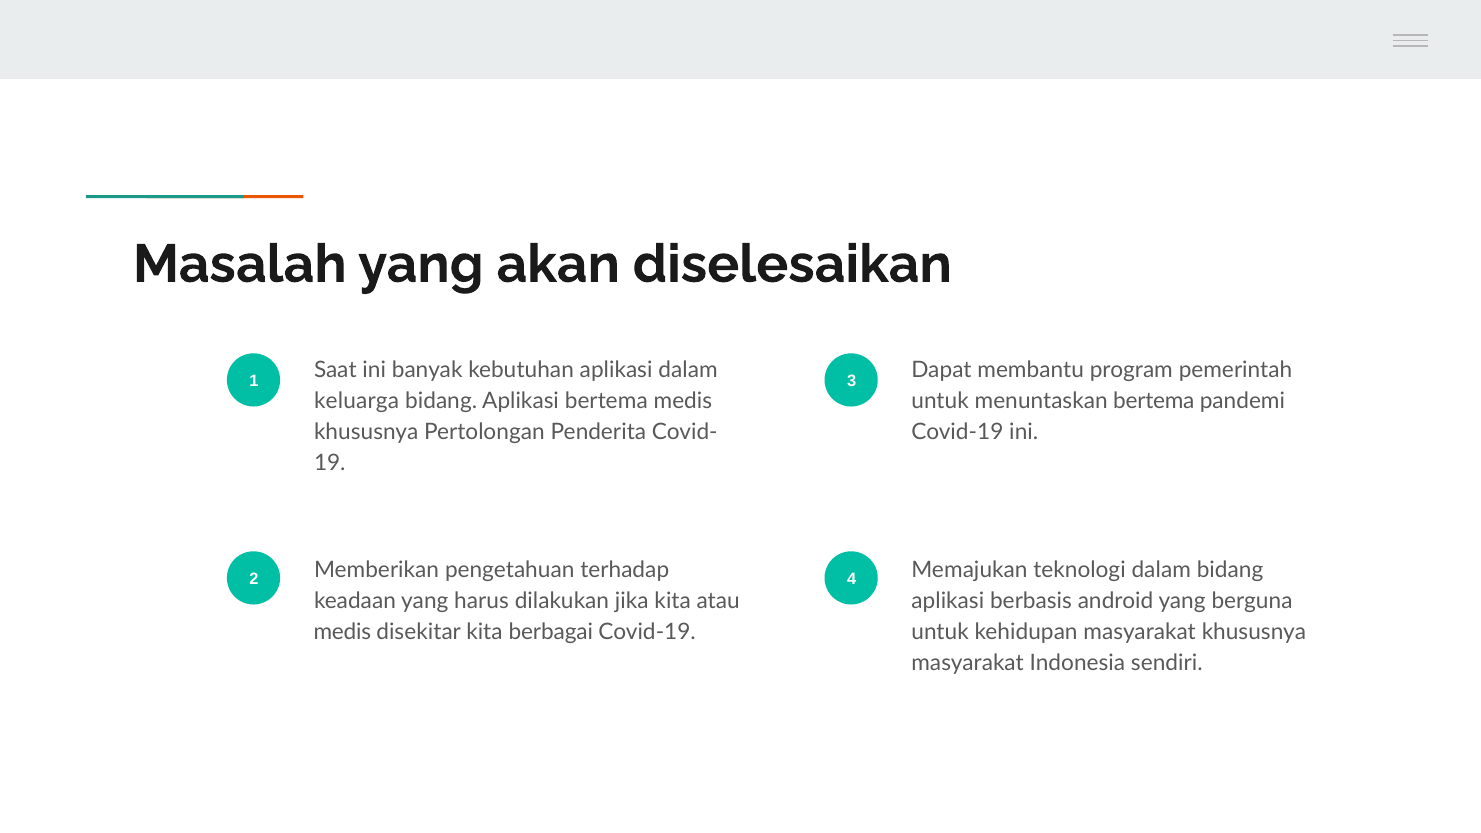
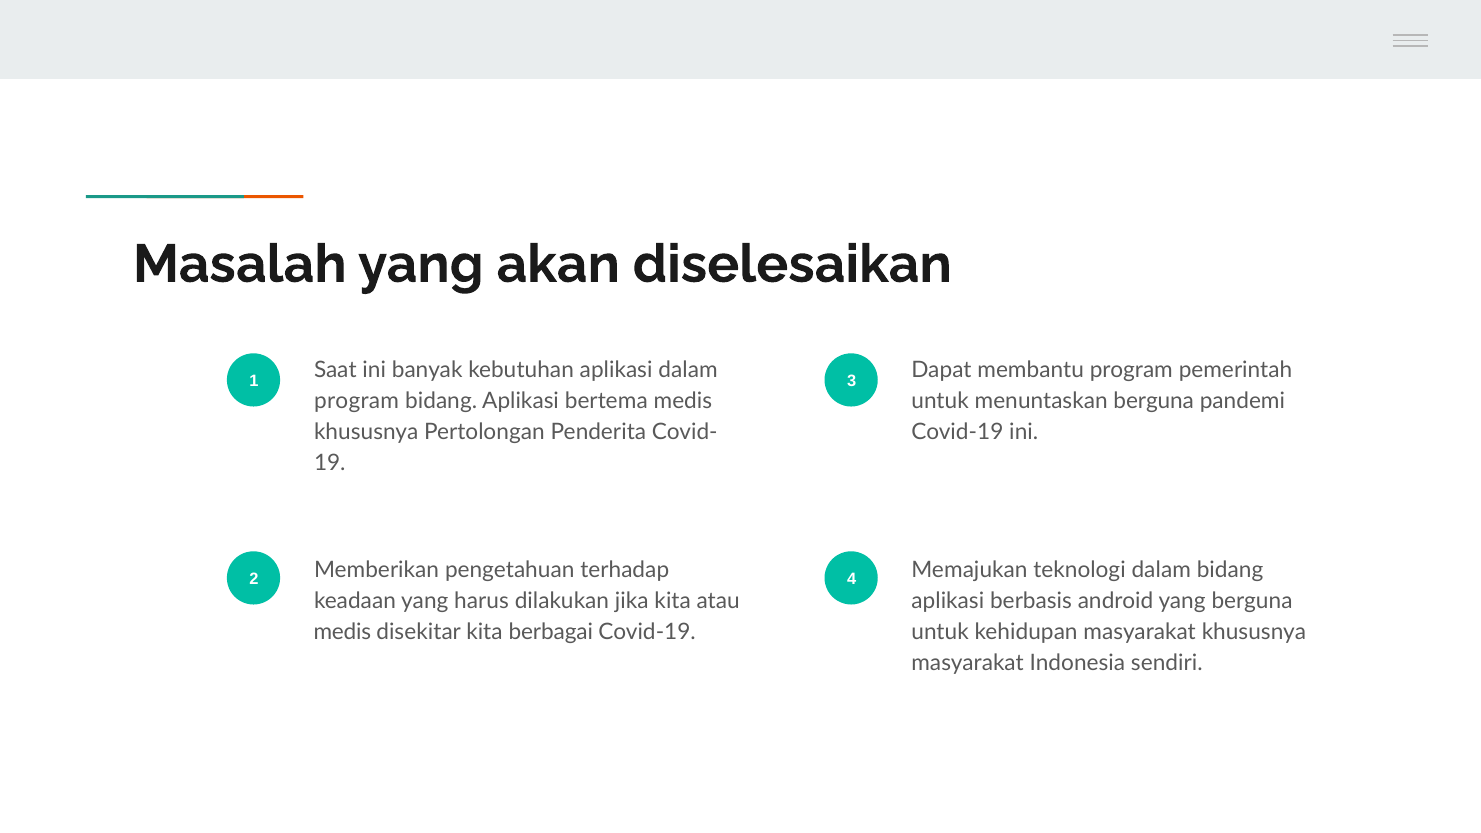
keluarga at (357, 401): keluarga -> program
menuntaskan bertema: bertema -> berguna
